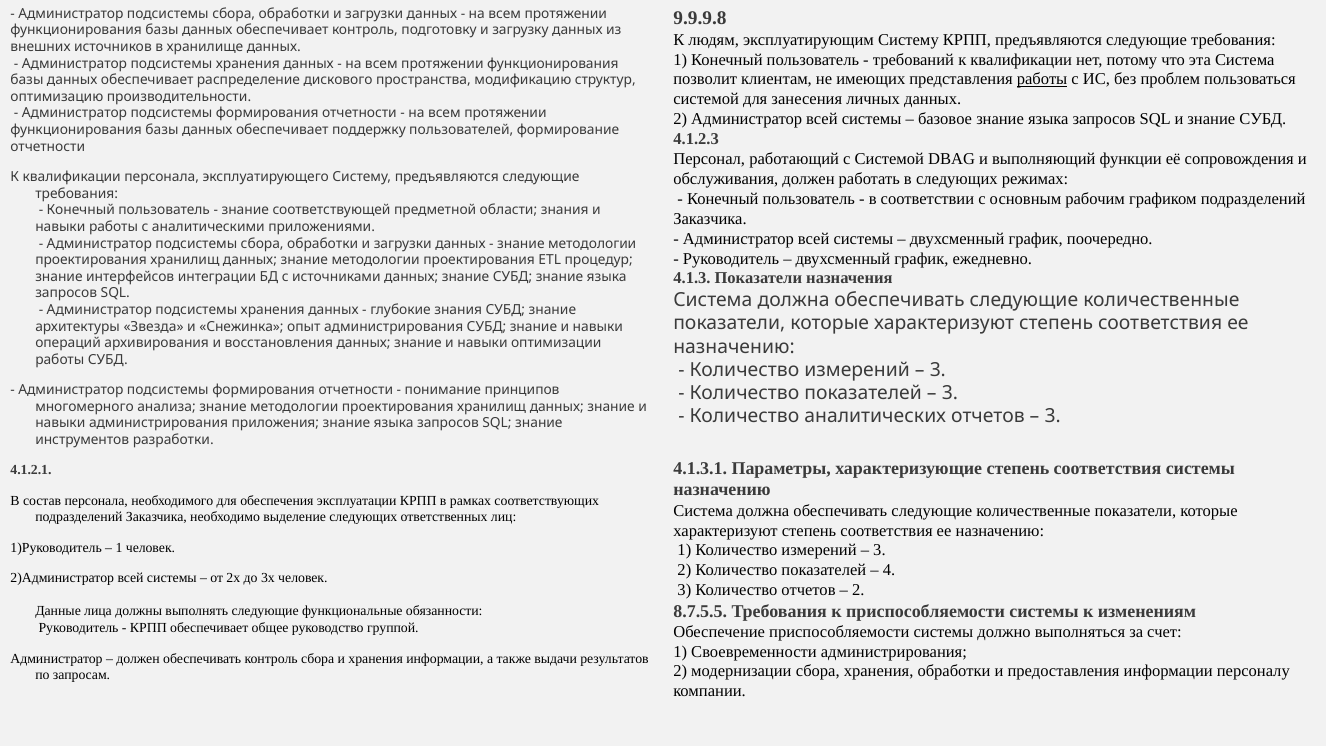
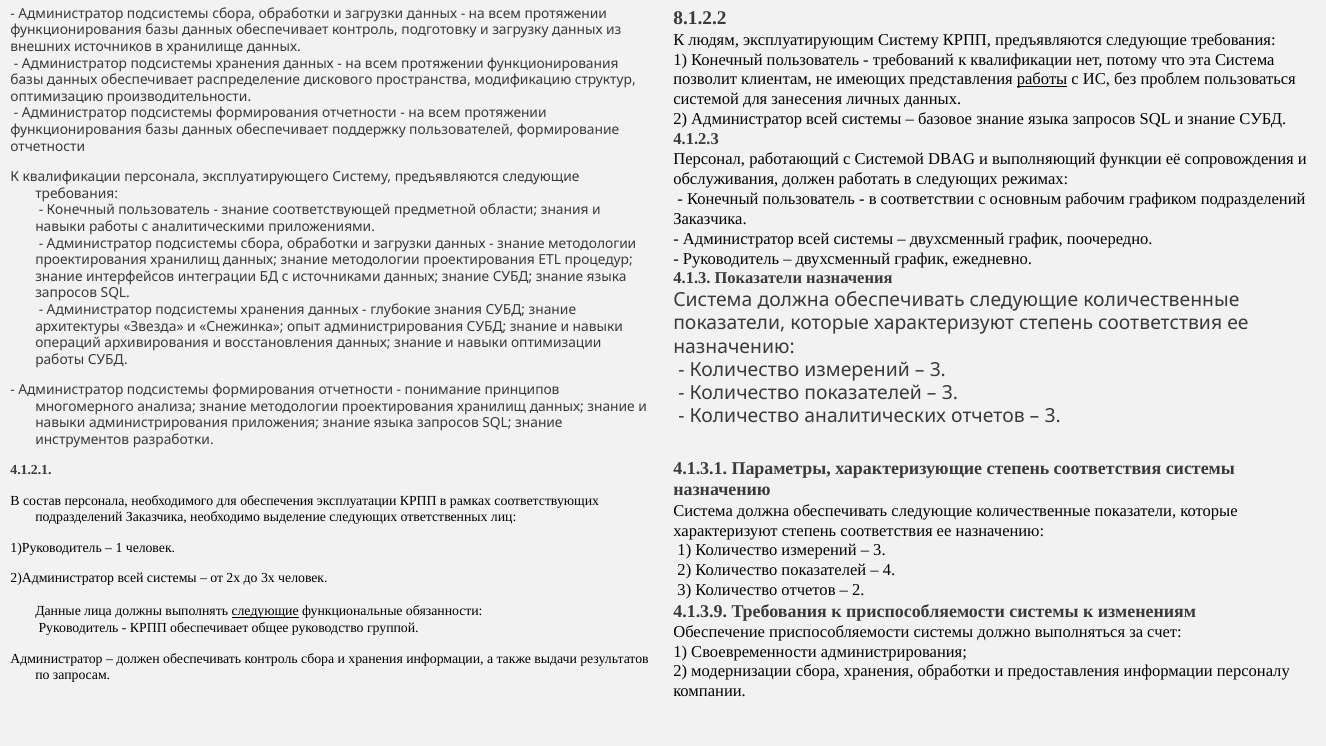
9.9.9.8: 9.9.9.8 -> 8.1.2.2
8.7.5.5: 8.7.5.5 -> 4.1.3.9
следующие at (265, 611) underline: none -> present
